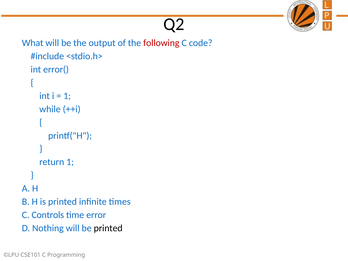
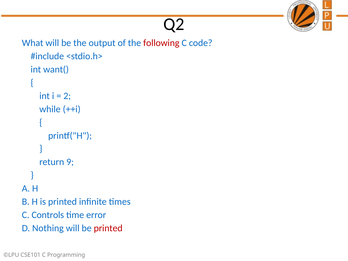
error(: error( -> want(
1 at (67, 96): 1 -> 2
return 1: 1 -> 9
printed at (108, 228) colour: black -> red
